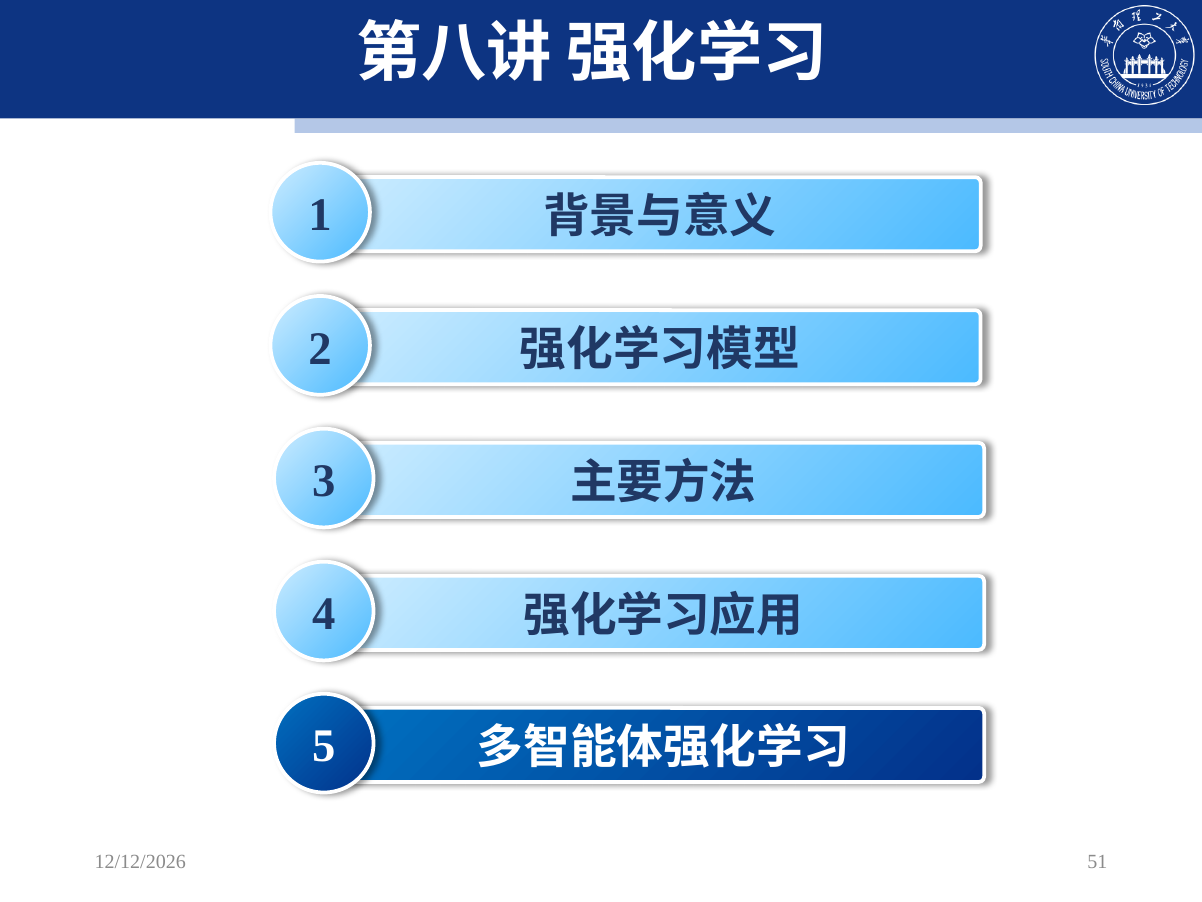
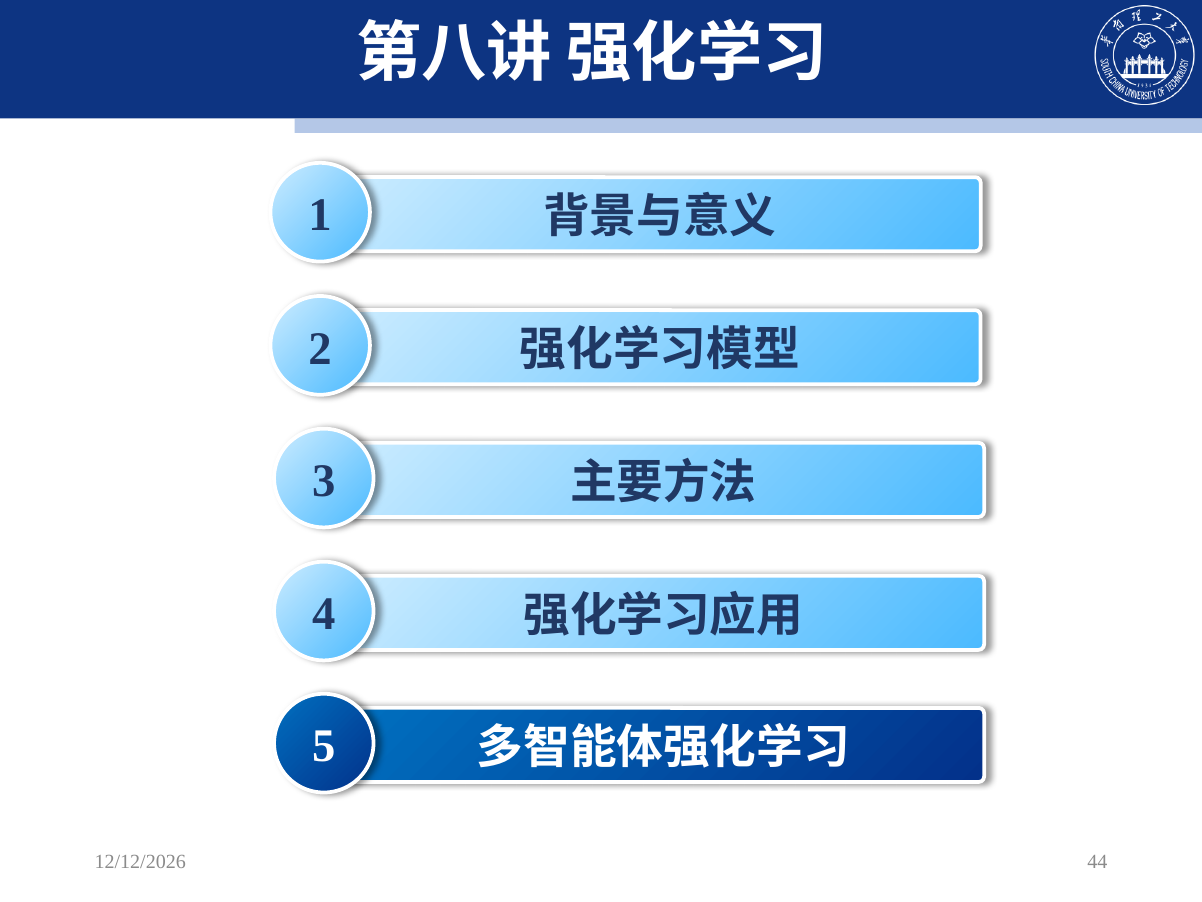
51: 51 -> 44
